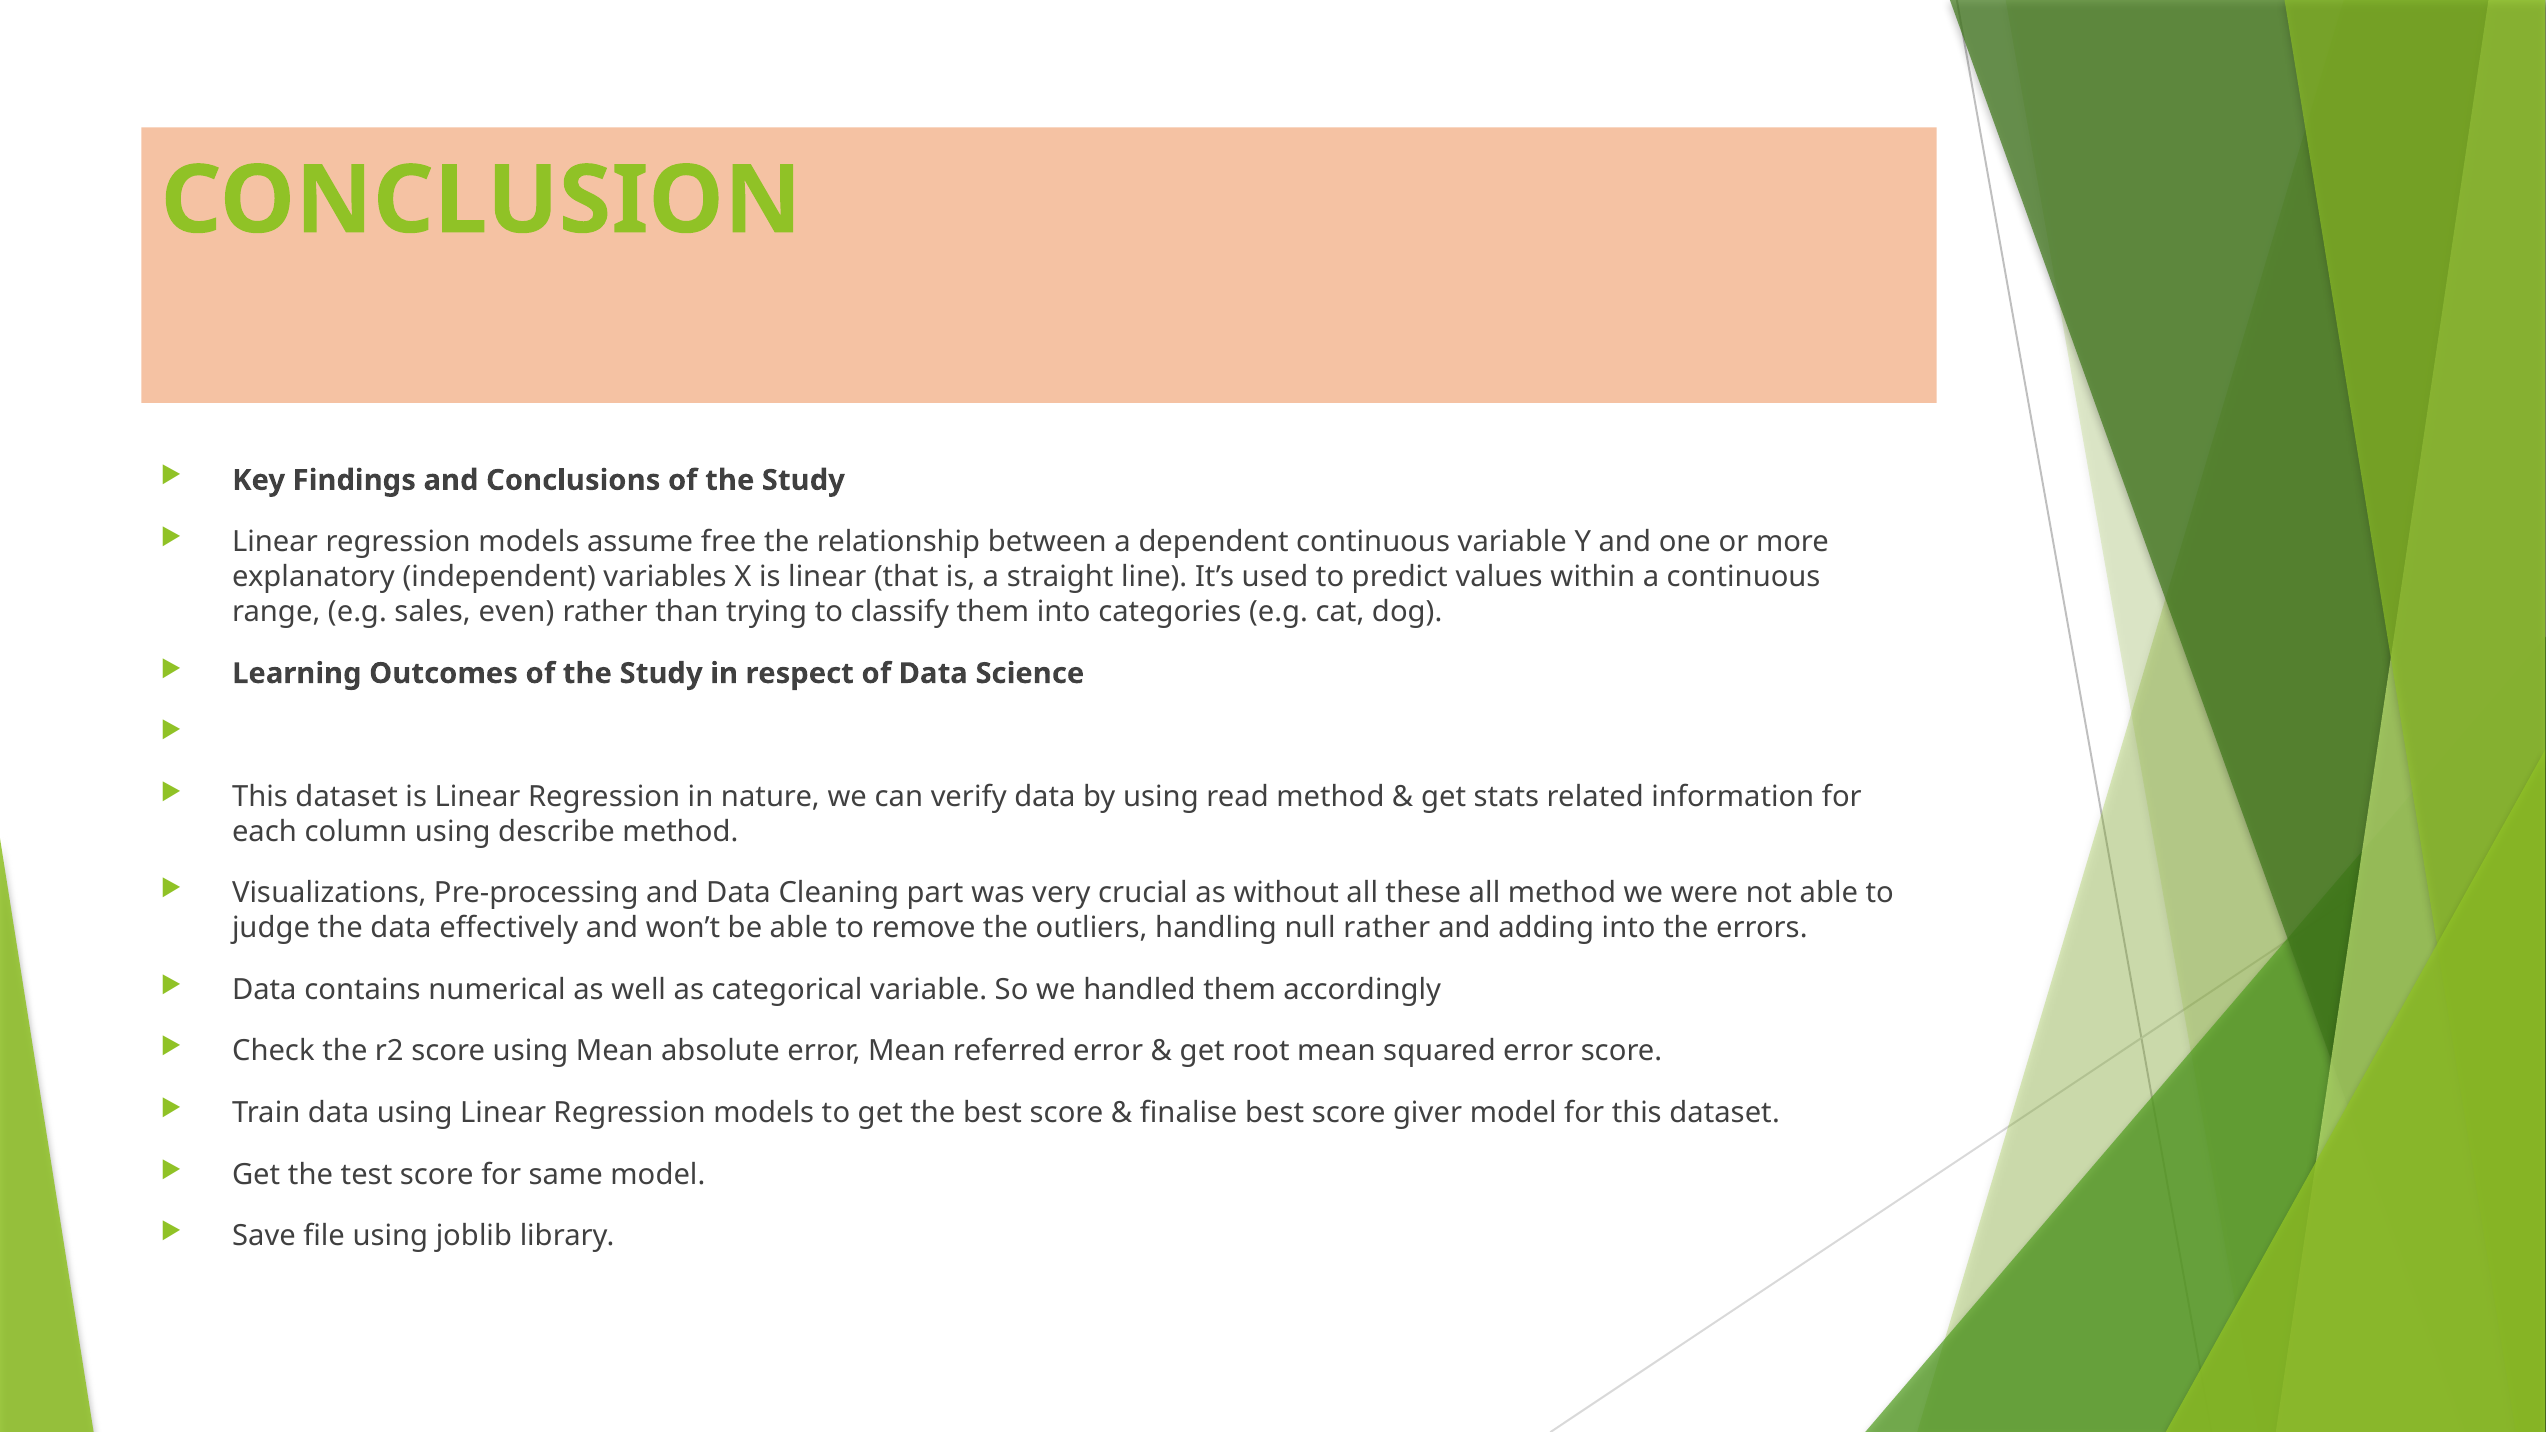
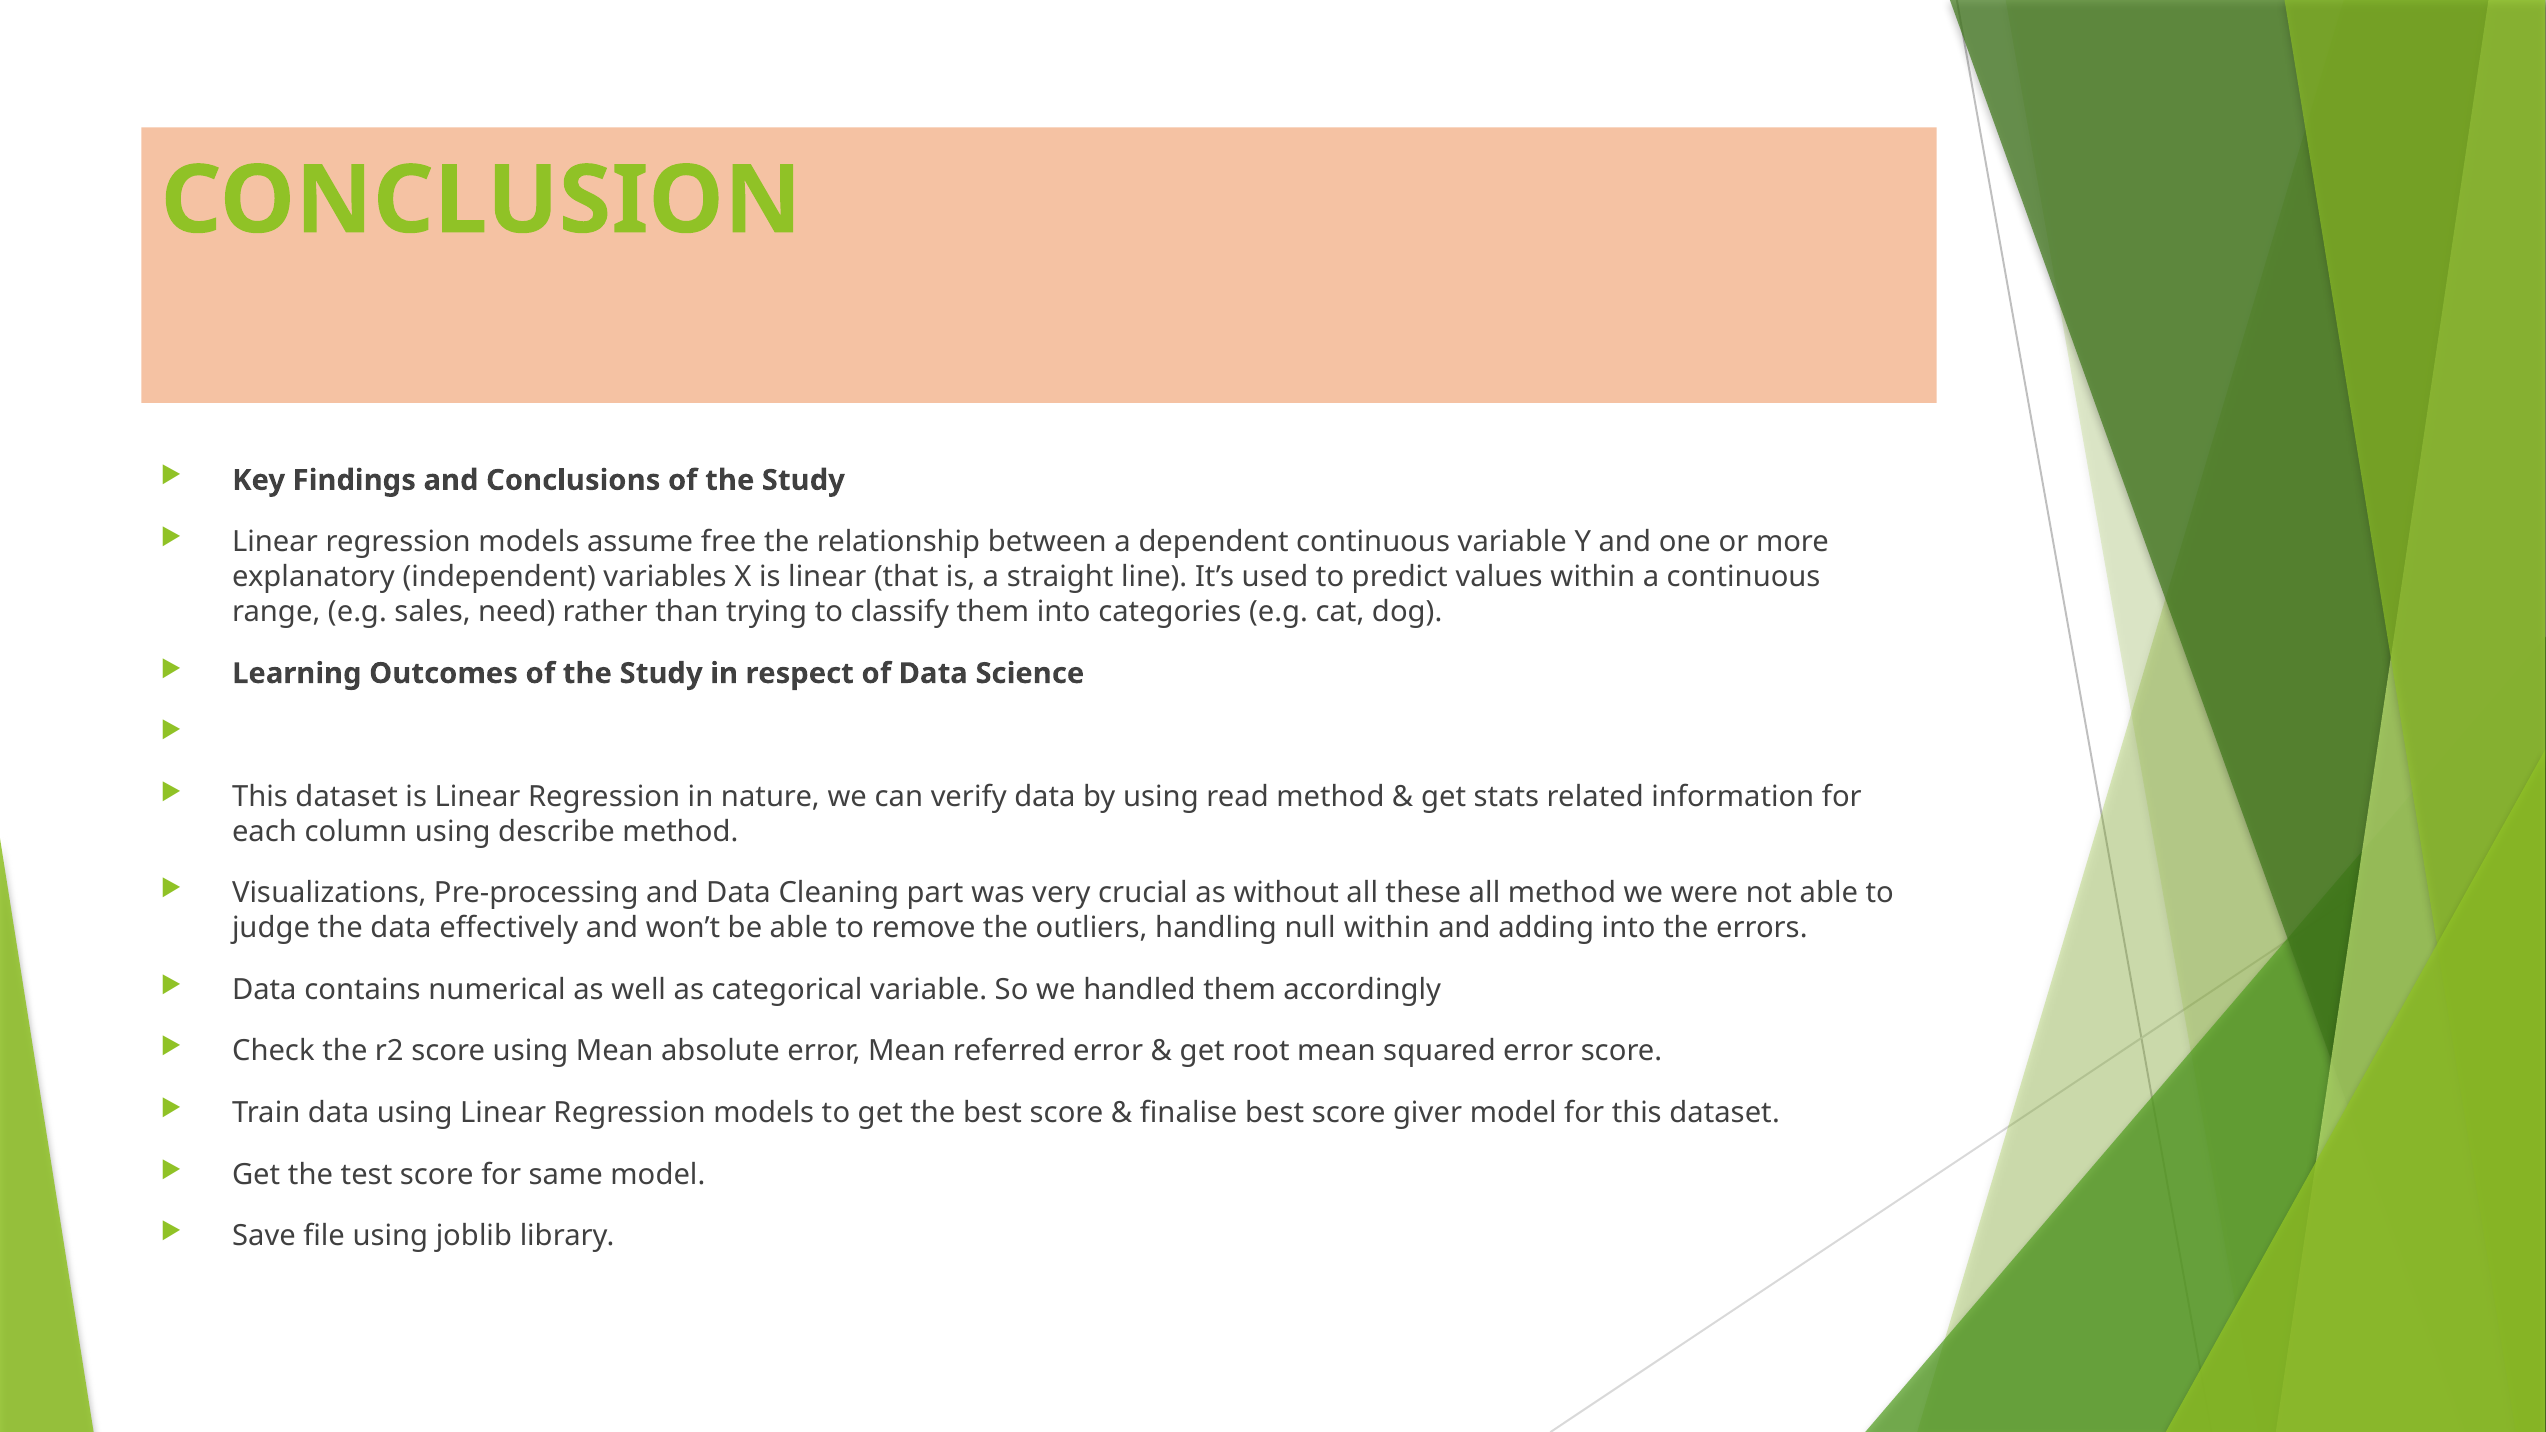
even: even -> need
null rather: rather -> within
